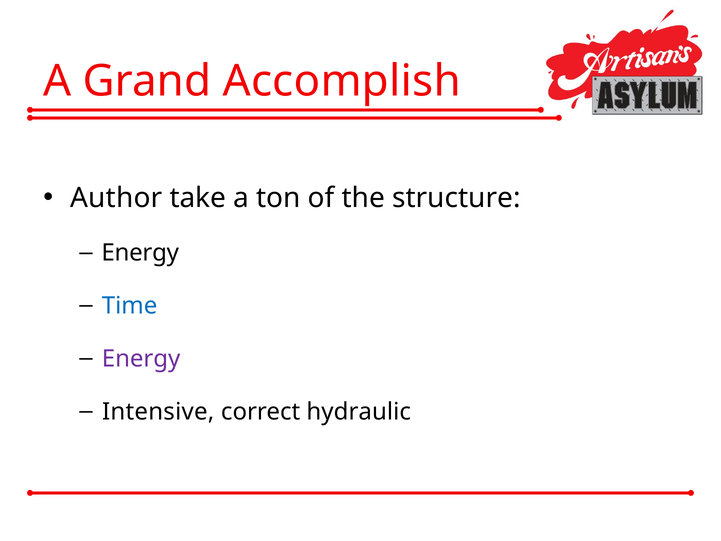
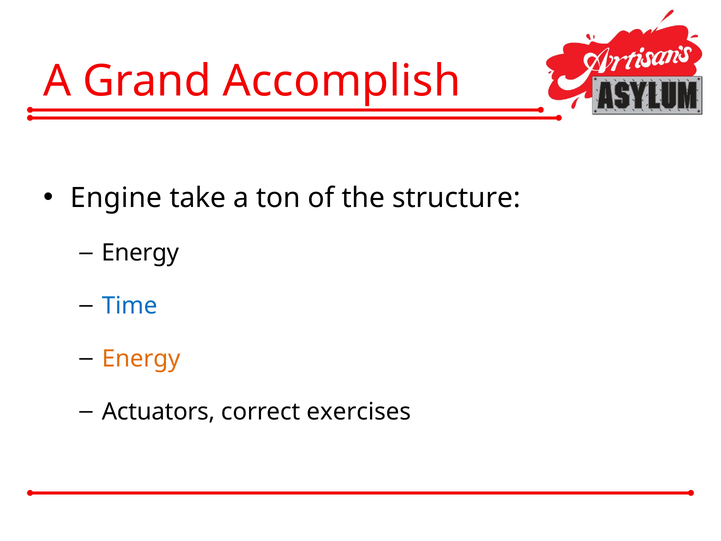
Author: Author -> Engine
Energy at (141, 359) colour: purple -> orange
Intensive: Intensive -> Actuators
hydraulic: hydraulic -> exercises
